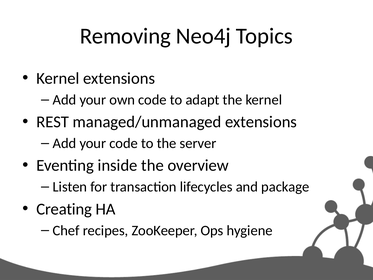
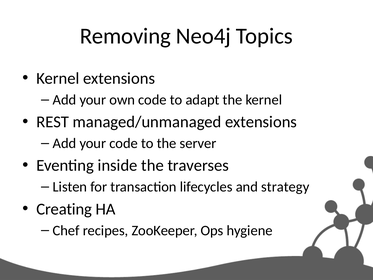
overview: overview -> traverses
package: package -> strategy
